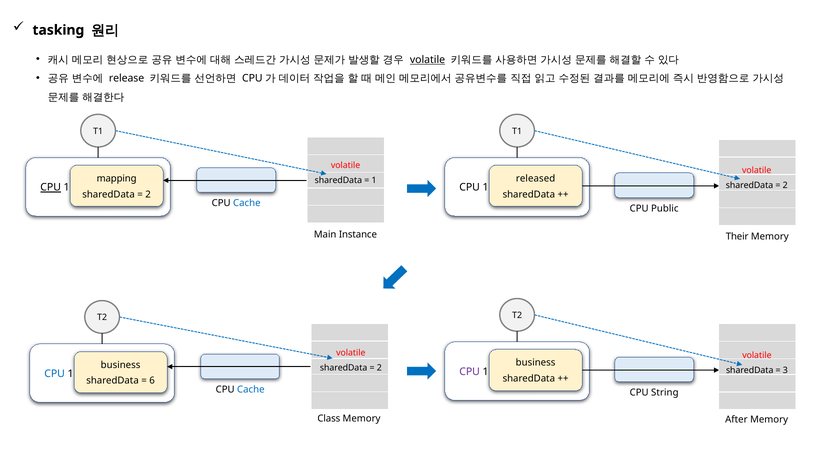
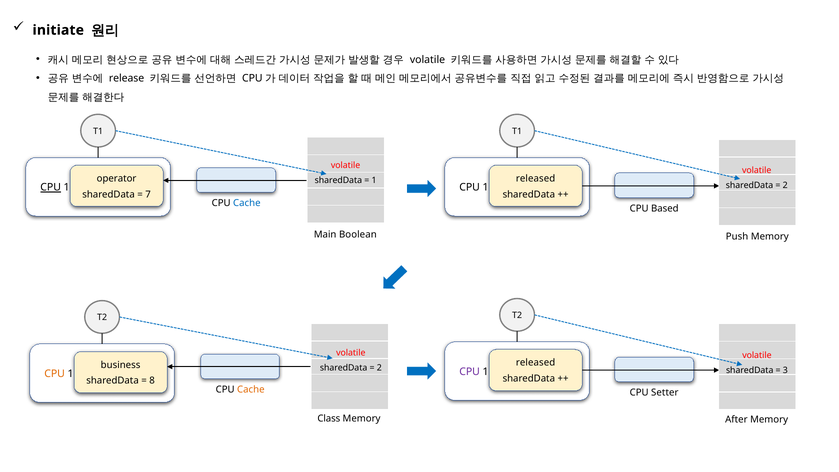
tasking: tasking -> initiate
volatile at (428, 60) underline: present -> none
mapping: mapping -> operator
2 at (148, 194): 2 -> 7
Public: Public -> Based
Instance: Instance -> Boolean
Their: Their -> Push
business at (536, 363): business -> released
CPU at (55, 374) colour: blue -> orange
6: 6 -> 8
Cache at (251, 390) colour: blue -> orange
String: String -> Setter
